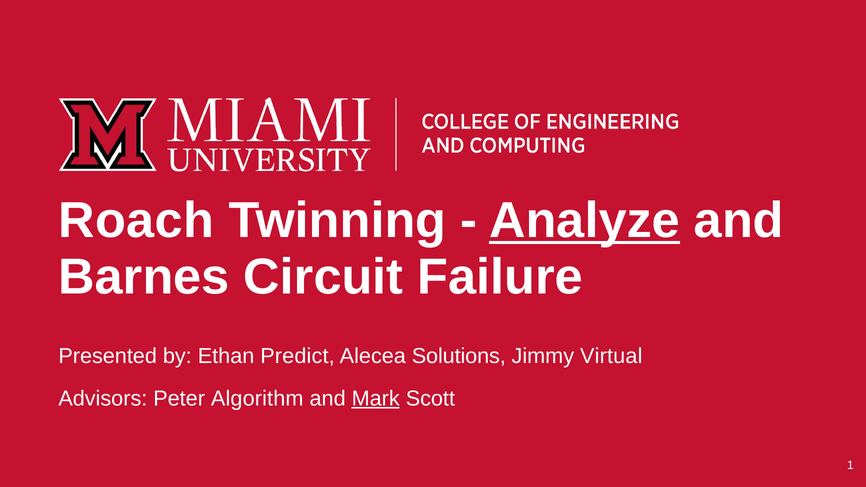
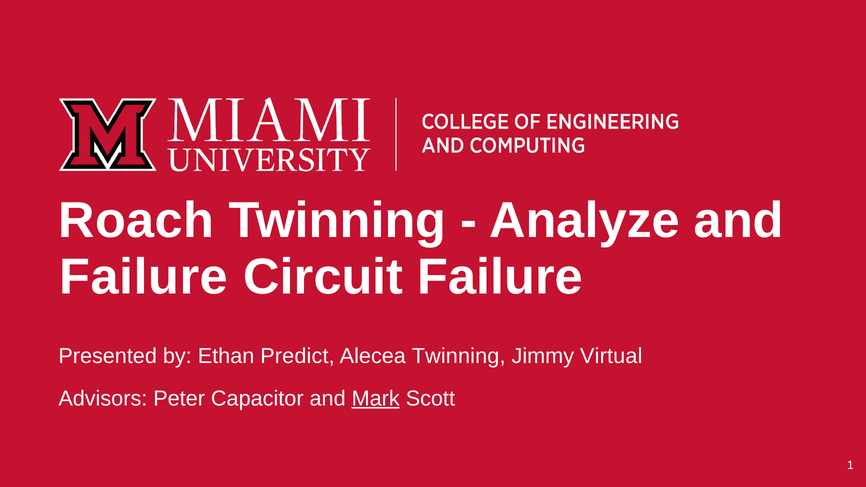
Analyze underline: present -> none
Barnes at (144, 277): Barnes -> Failure
Alecea Solutions: Solutions -> Twinning
Algorithm: Algorithm -> Capacitor
